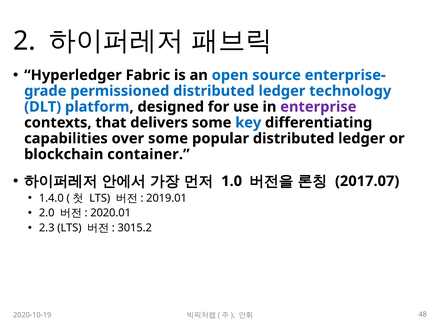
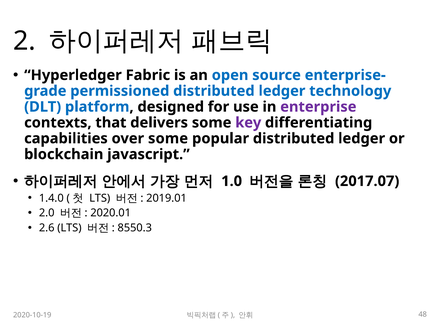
key colour: blue -> purple
container: container -> javascript
2.3: 2.3 -> 2.6
3015.2: 3015.2 -> 8550.3
